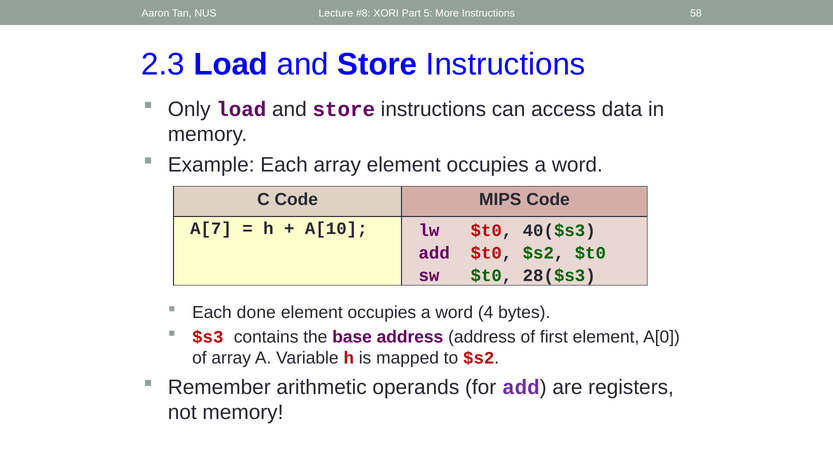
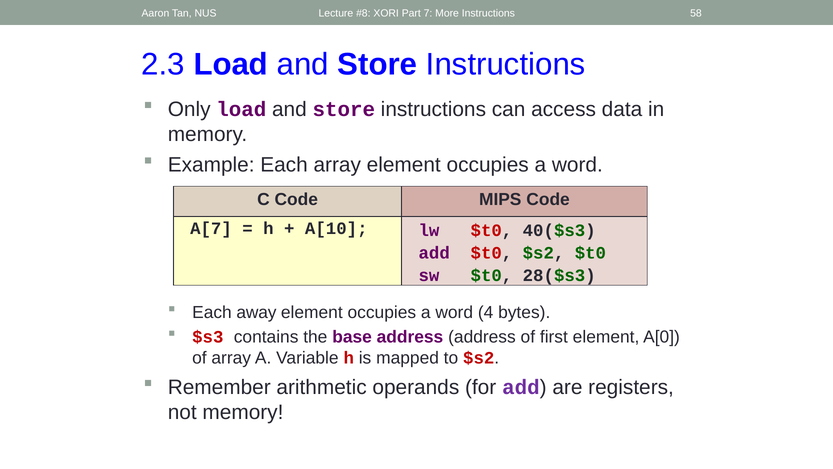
5: 5 -> 7
done: done -> away
